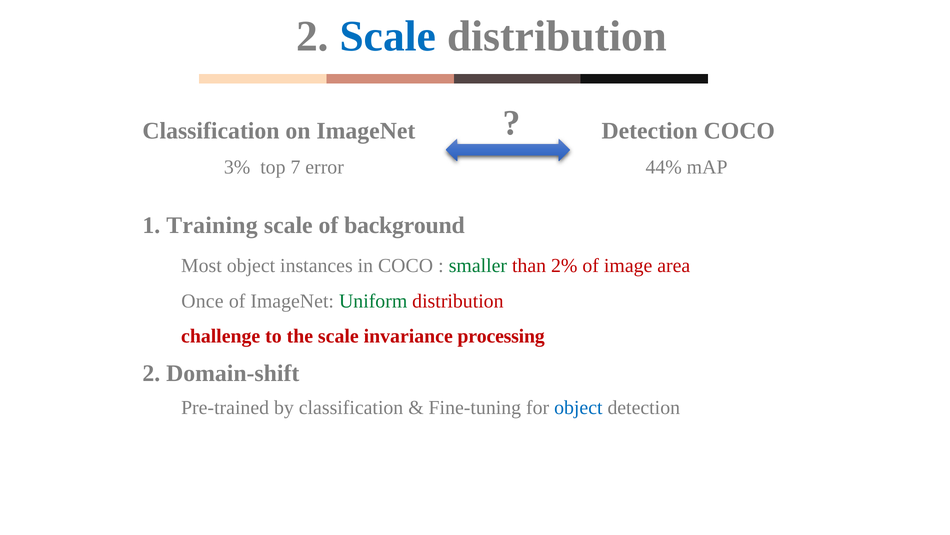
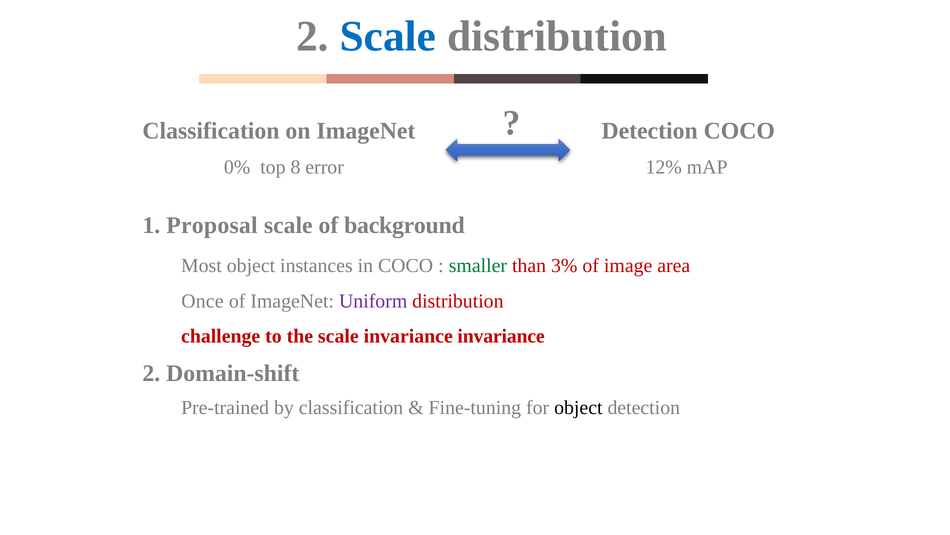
3%: 3% -> 0%
7: 7 -> 8
44%: 44% -> 12%
Training: Training -> Proposal
2%: 2% -> 3%
Uniform colour: green -> purple
invariance processing: processing -> invariance
object at (578, 407) colour: blue -> black
